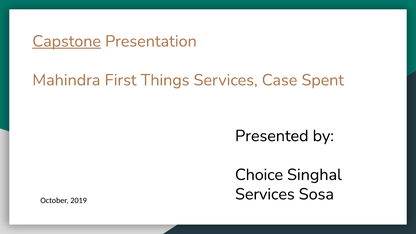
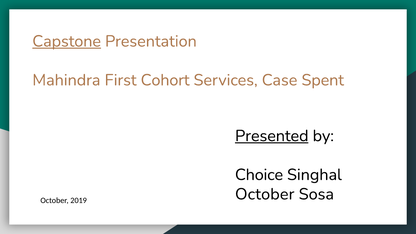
Things: Things -> Cohort
Presented underline: none -> present
Services at (265, 194): Services -> October
